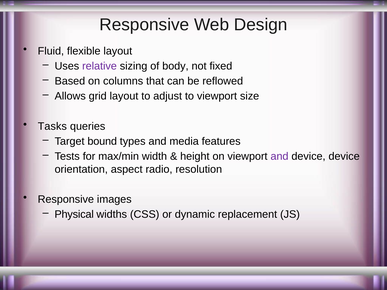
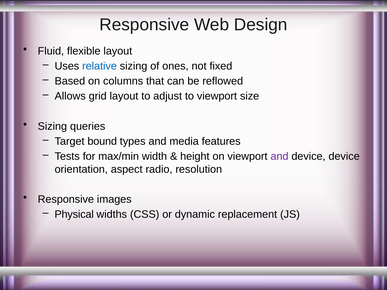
relative colour: purple -> blue
body: body -> ones
Tasks at (52, 126): Tasks -> Sizing
